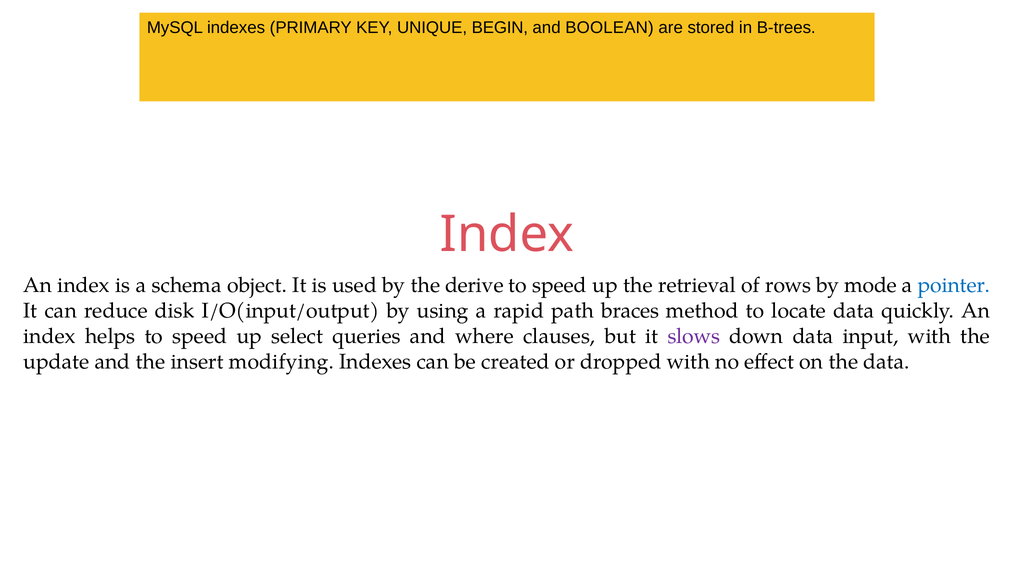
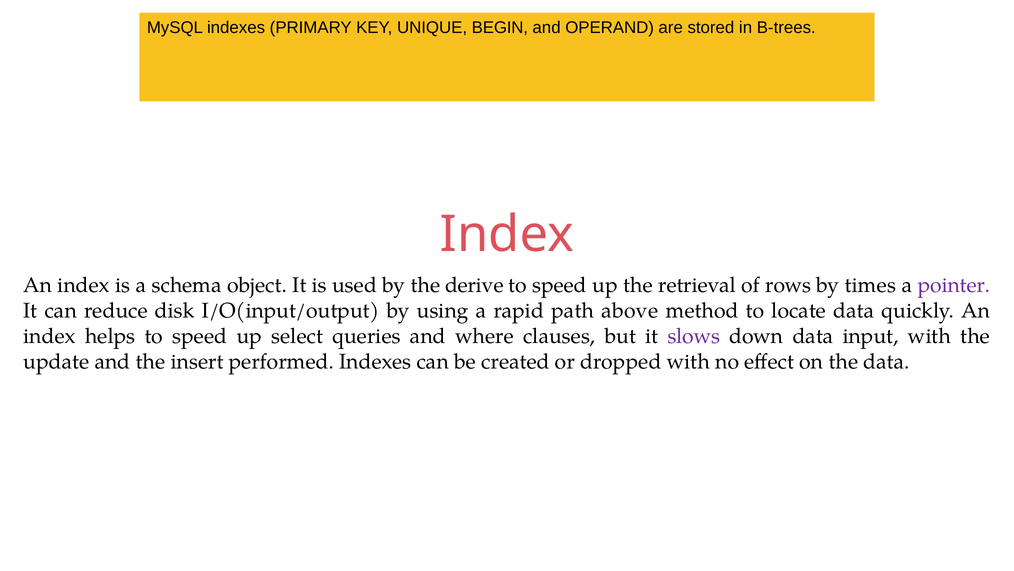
BOOLEAN: BOOLEAN -> OPERAND
mode: mode -> times
pointer colour: blue -> purple
braces: braces -> above
modifying: modifying -> performed
